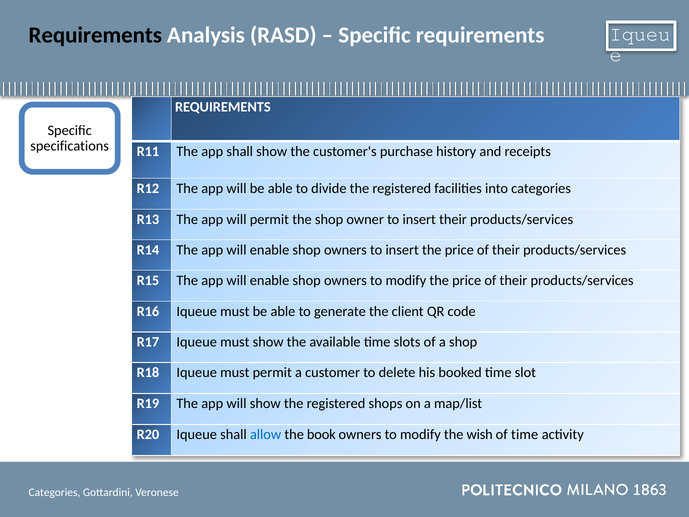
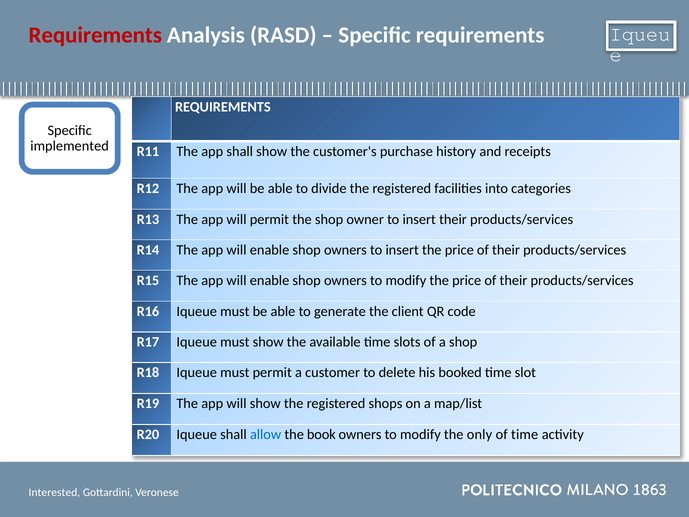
Requirements at (95, 35) colour: black -> red
specifications: specifications -> implemented
wish: wish -> only
Categories at (54, 492): Categories -> Interested
